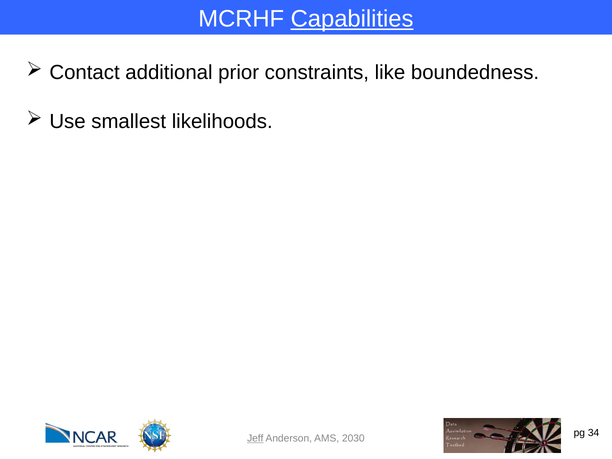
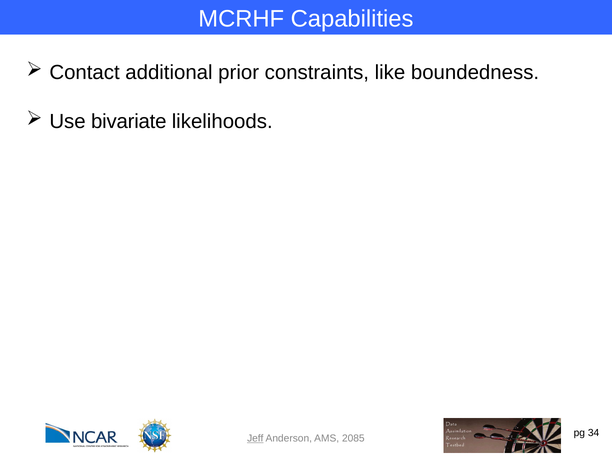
Capabilities underline: present -> none
smallest: smallest -> bivariate
2030: 2030 -> 2085
